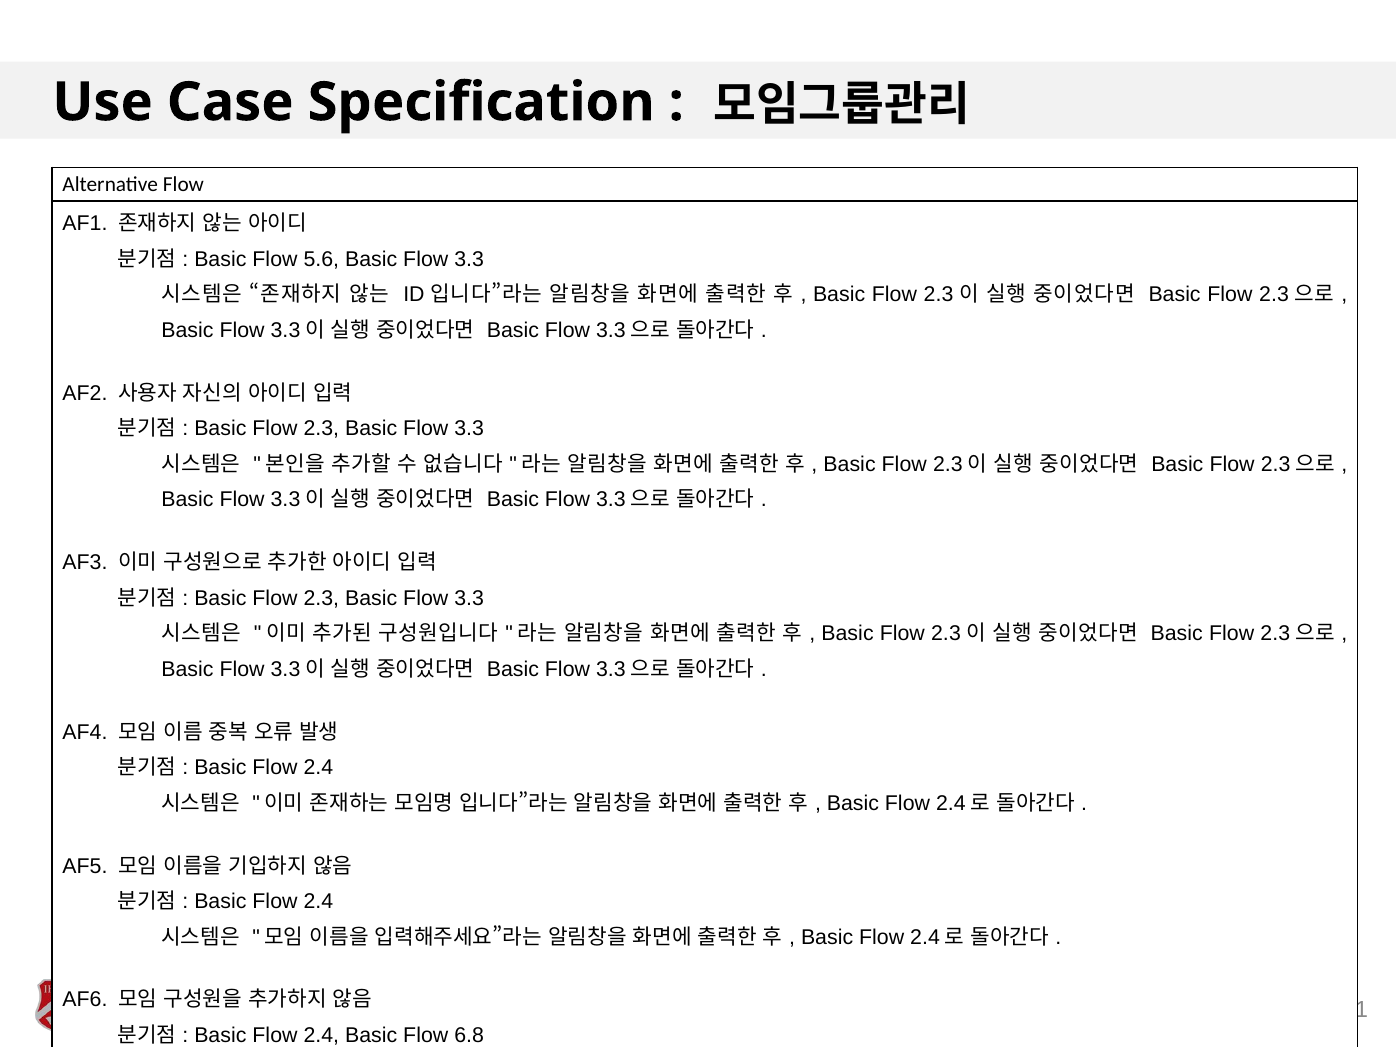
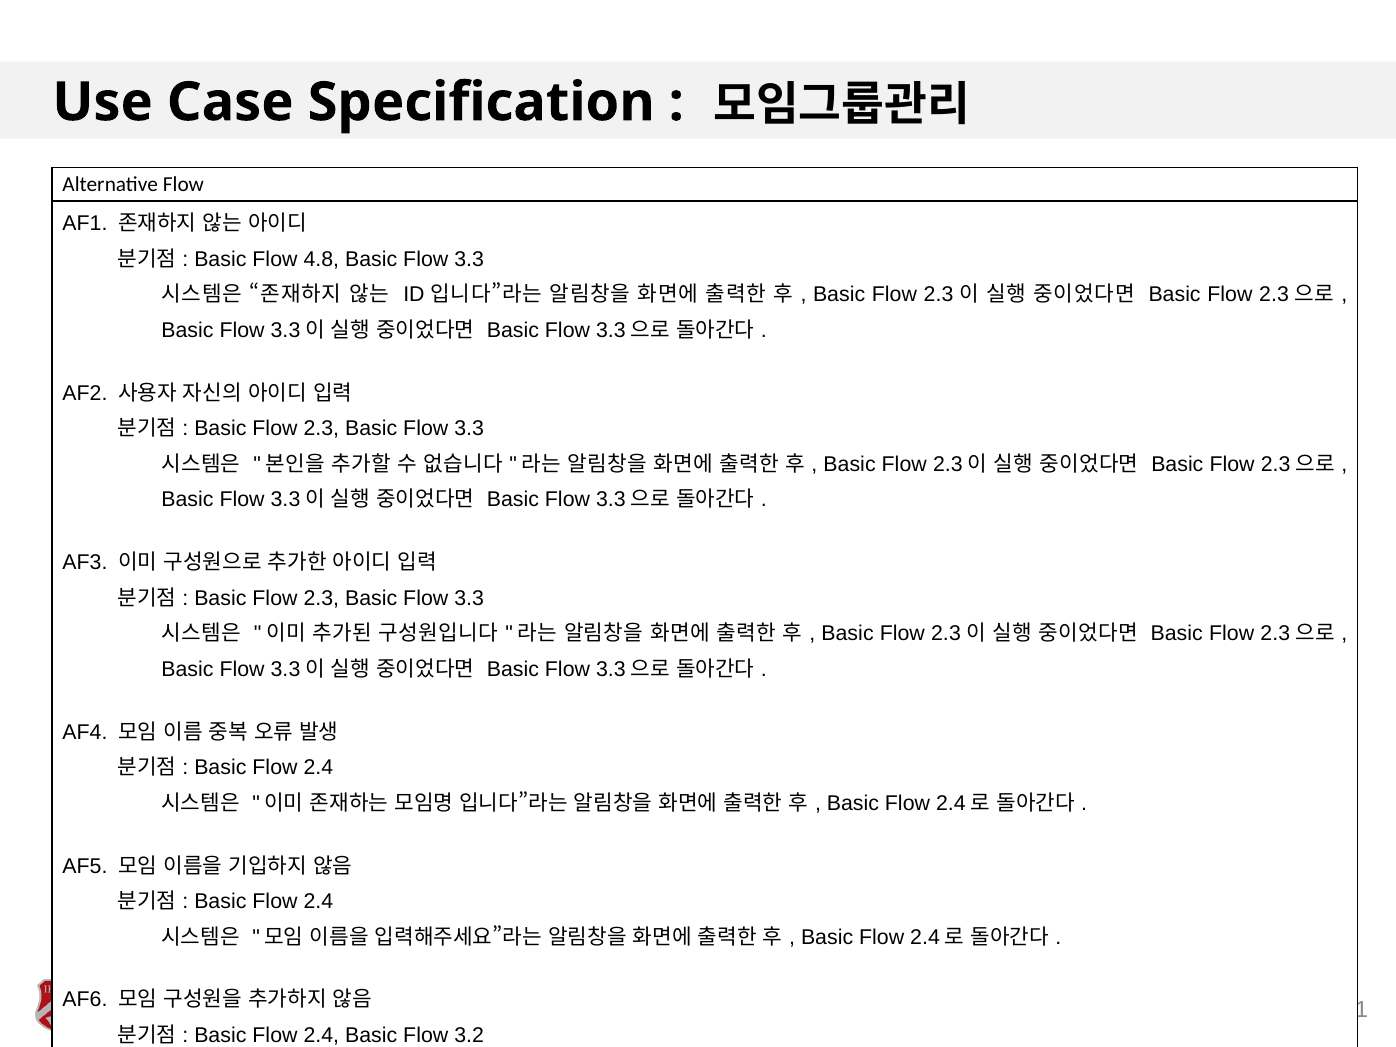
5.6: 5.6 -> 4.8
6.8: 6.8 -> 3.2
